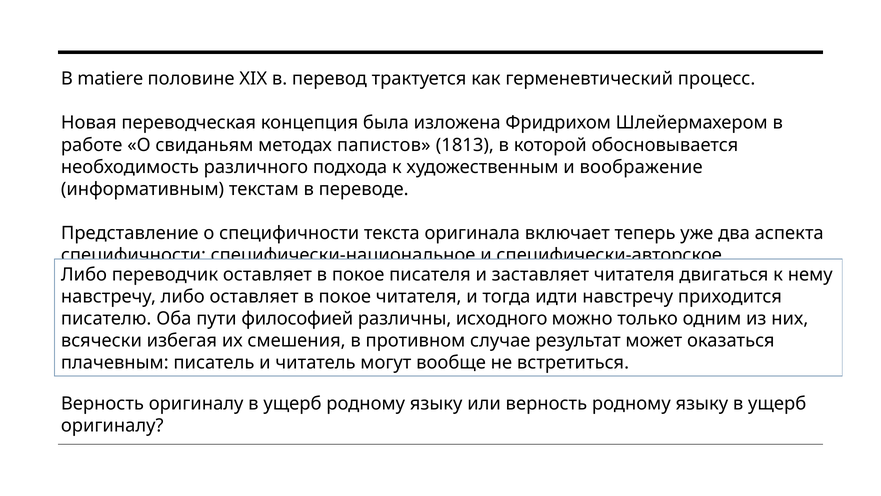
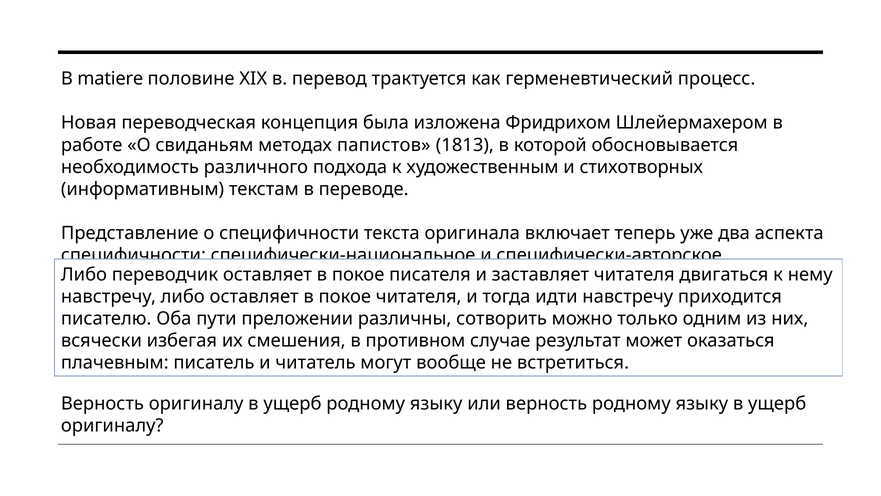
воображение: воображение -> стихотворных
философией: философией -> преложении
исходного: исходного -> сотворить
